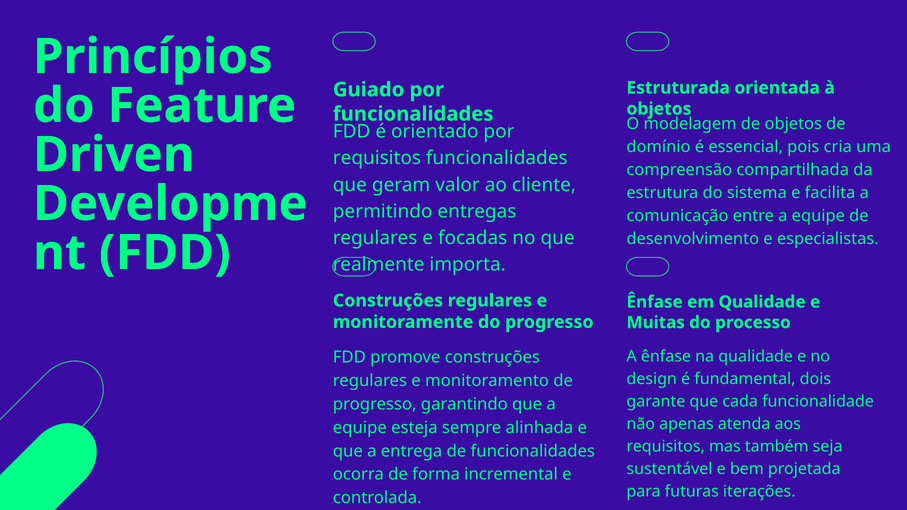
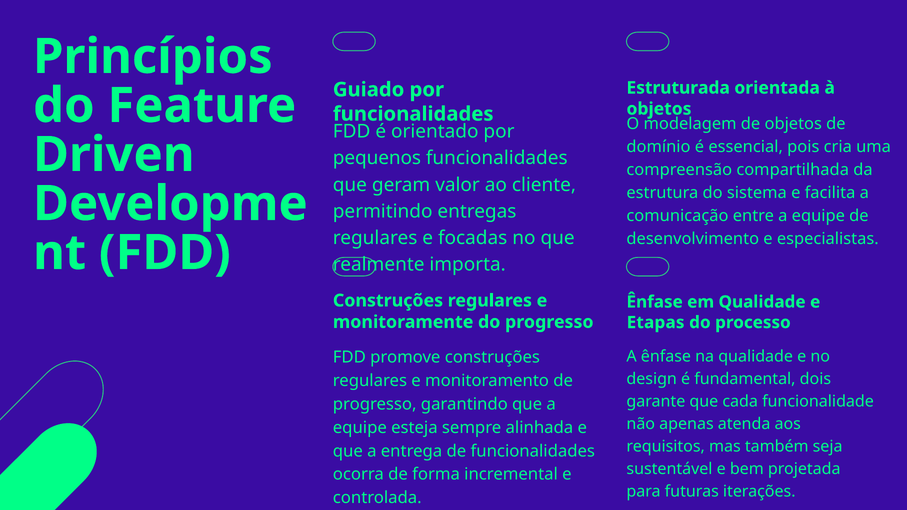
requisitos at (377, 158): requisitos -> pequenos
Muitas: Muitas -> Etapas
